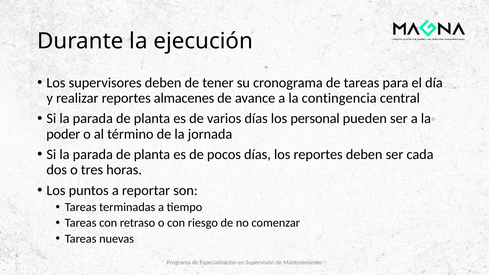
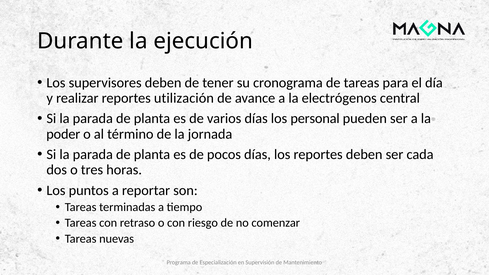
almacenes: almacenes -> utilización
contingencia: contingencia -> electrógenos
